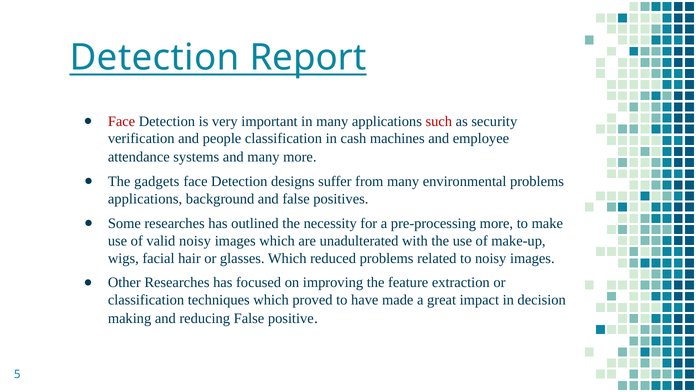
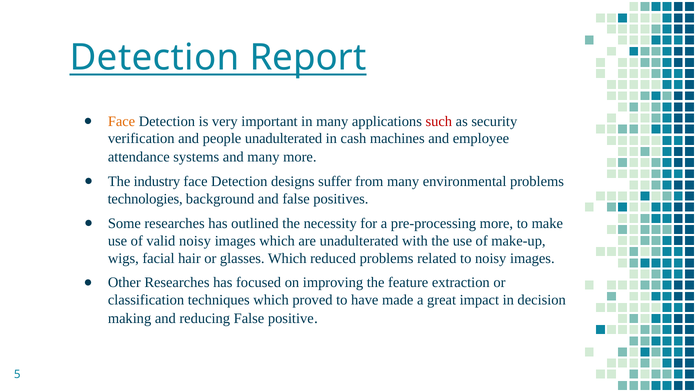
Face at (122, 121) colour: red -> orange
people classification: classification -> unadulterated
gadgets: gadgets -> industry
applications at (145, 199): applications -> technologies
